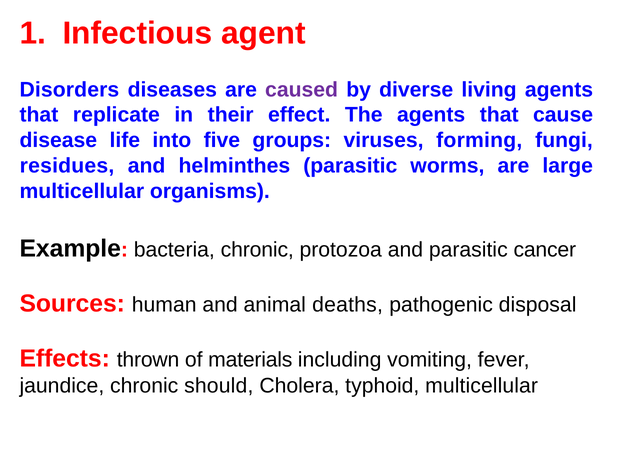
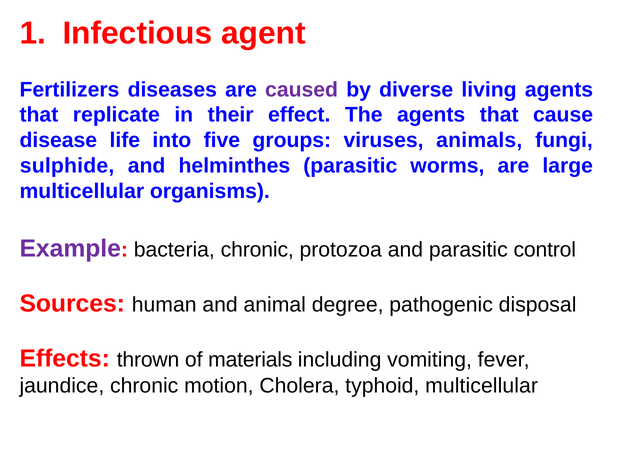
Disorders: Disorders -> Fertilizers
forming: forming -> animals
residues: residues -> sulphide
Example colour: black -> purple
cancer: cancer -> control
deaths: deaths -> degree
should: should -> motion
